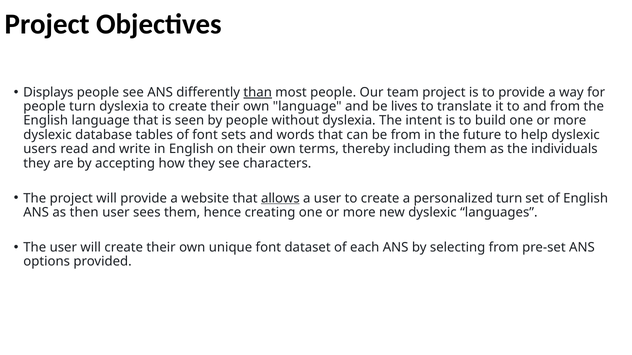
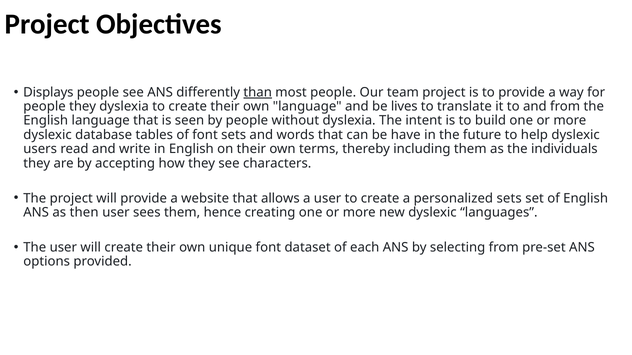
people turn: turn -> they
be from: from -> have
allows underline: present -> none
personalized turn: turn -> sets
